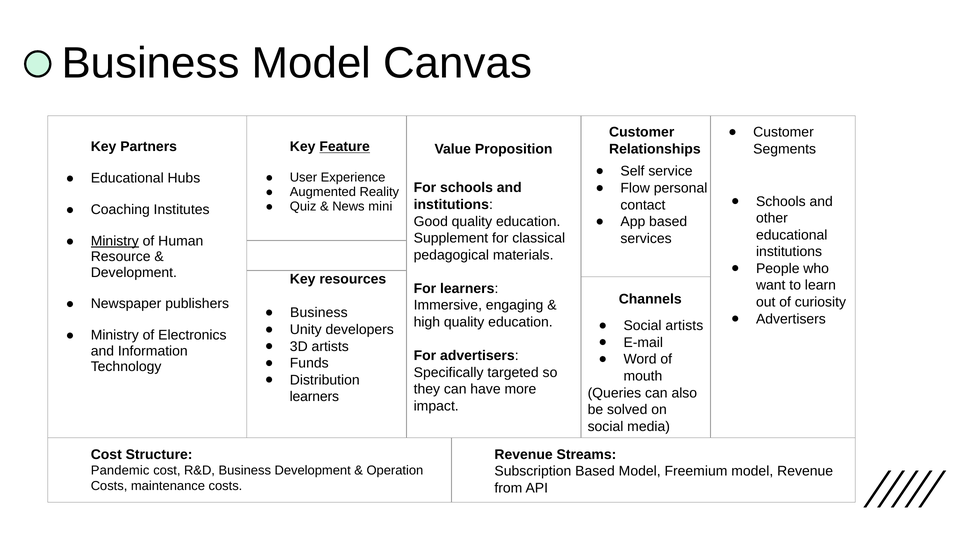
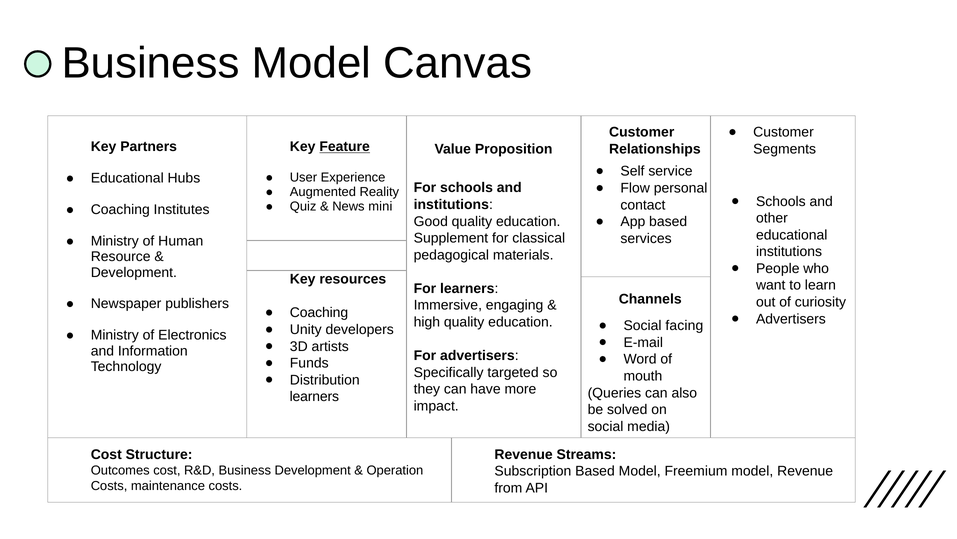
Ministry at (115, 241) underline: present -> none
Business at (319, 312): Business -> Coaching
Social artists: artists -> facing
Pandemic: Pandemic -> Outcomes
